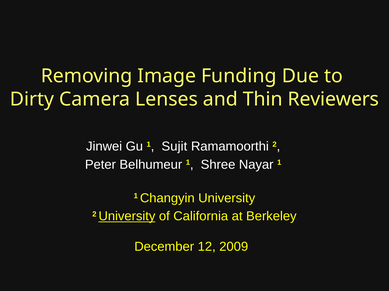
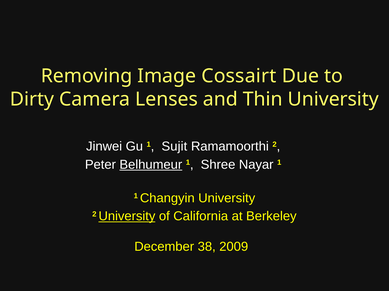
Funding: Funding -> Cossairt
Thin Reviewers: Reviewers -> University
Belhumeur underline: none -> present
12: 12 -> 38
